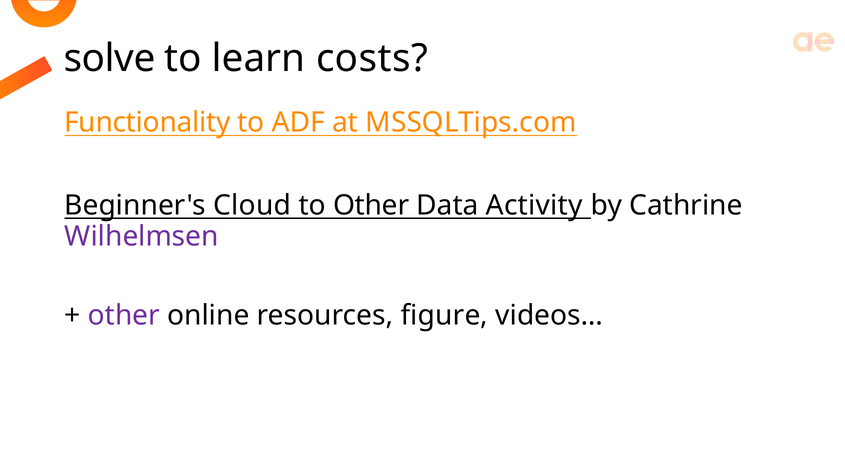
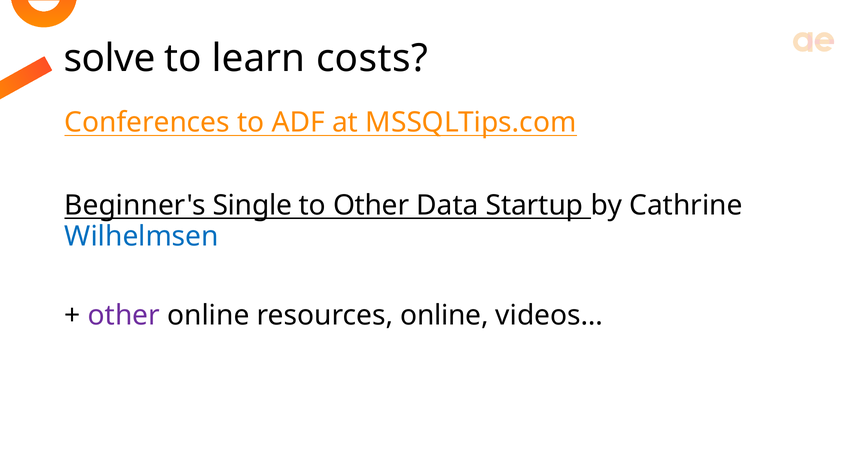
Functionality: Functionality -> Conferences
Cloud: Cloud -> Single
Activity: Activity -> Startup
Wilhelmsen colour: purple -> blue
resources figure: figure -> online
